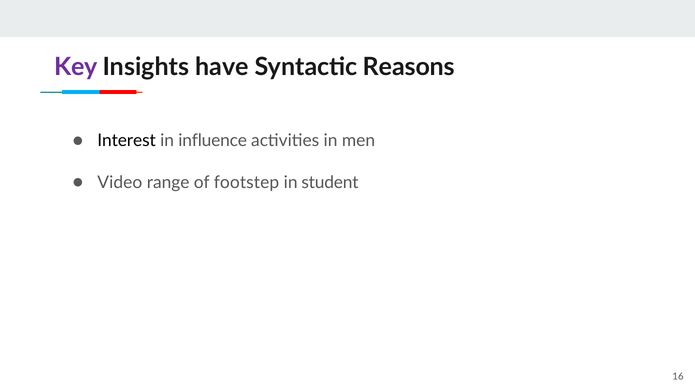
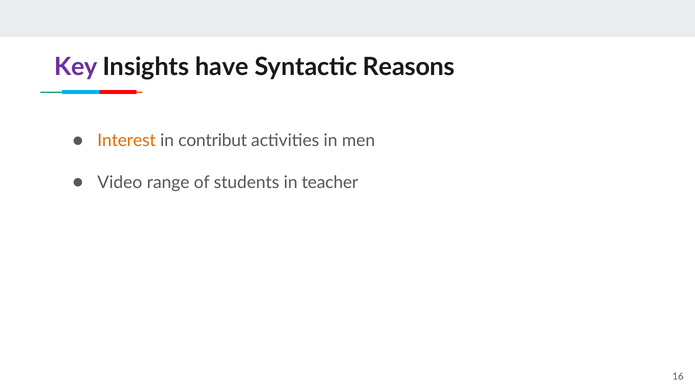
Interest colour: black -> orange
influence: influence -> contribut
footstep: footstep -> students
student: student -> teacher
